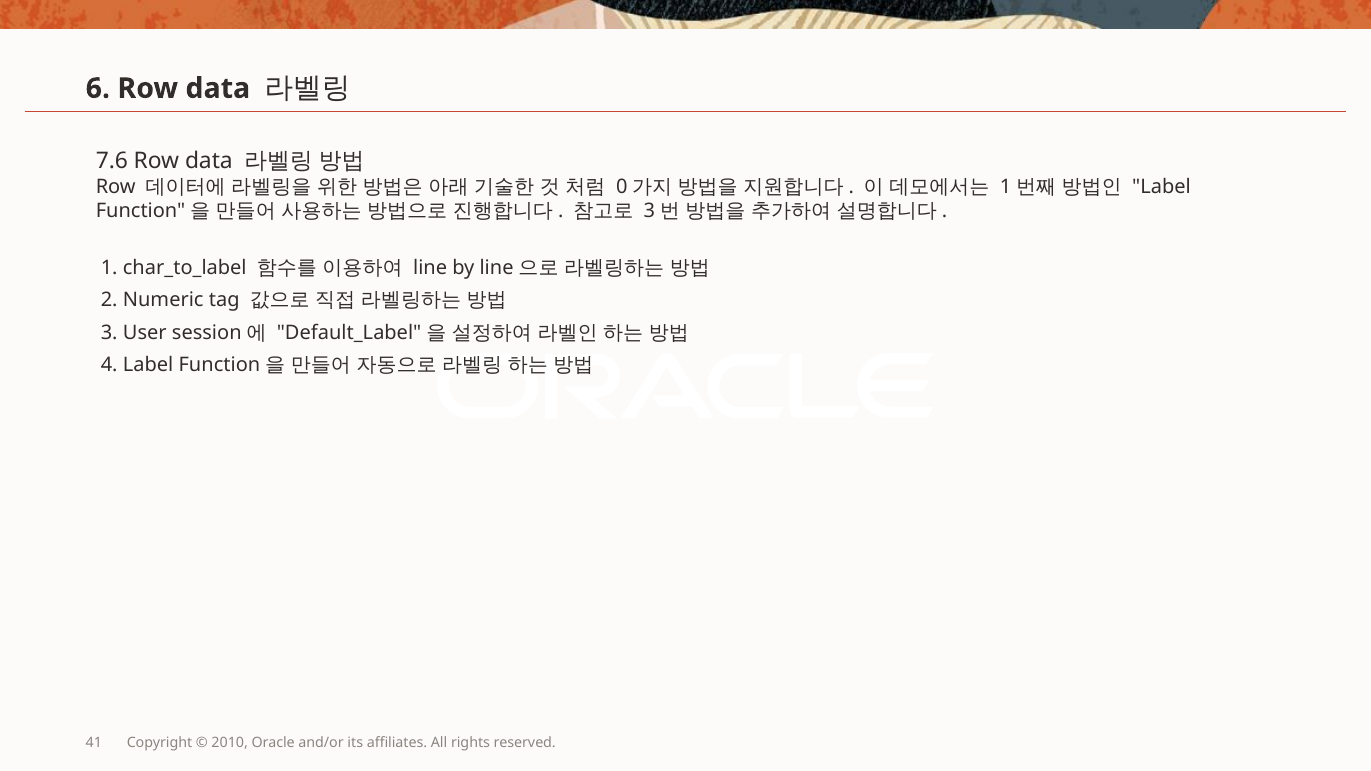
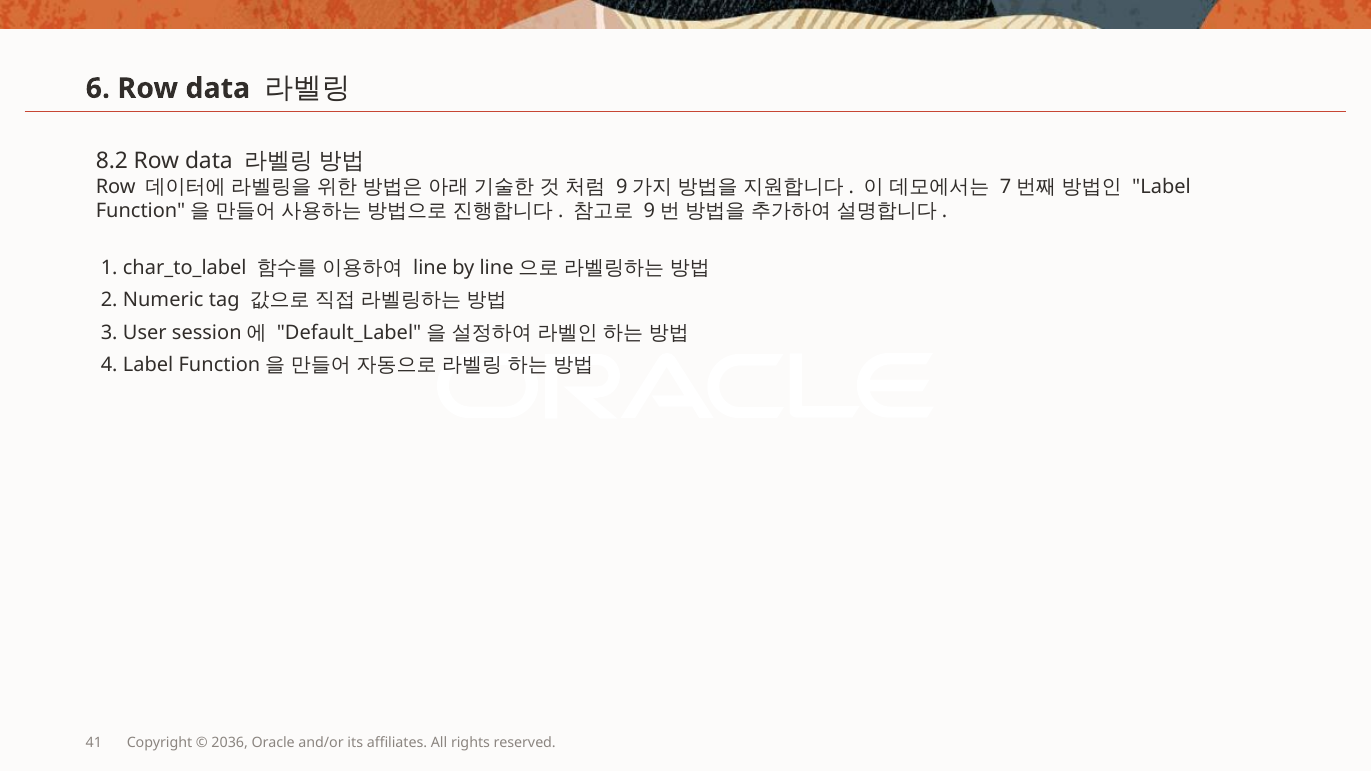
7.6: 7.6 -> 8.2
0 at (622, 187): 0 -> 9
1 at (1006, 187): 1 -> 7
3 at (649, 211): 3 -> 9
2010: 2010 -> 2036
